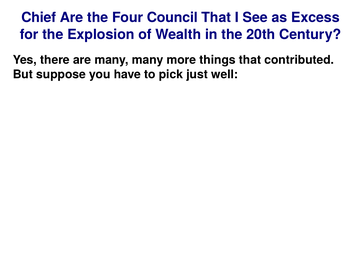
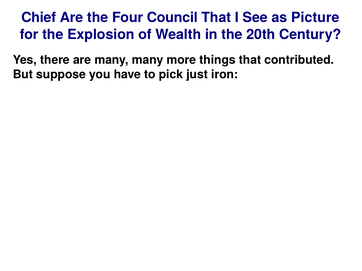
Excess: Excess -> Picture
well: well -> iron
